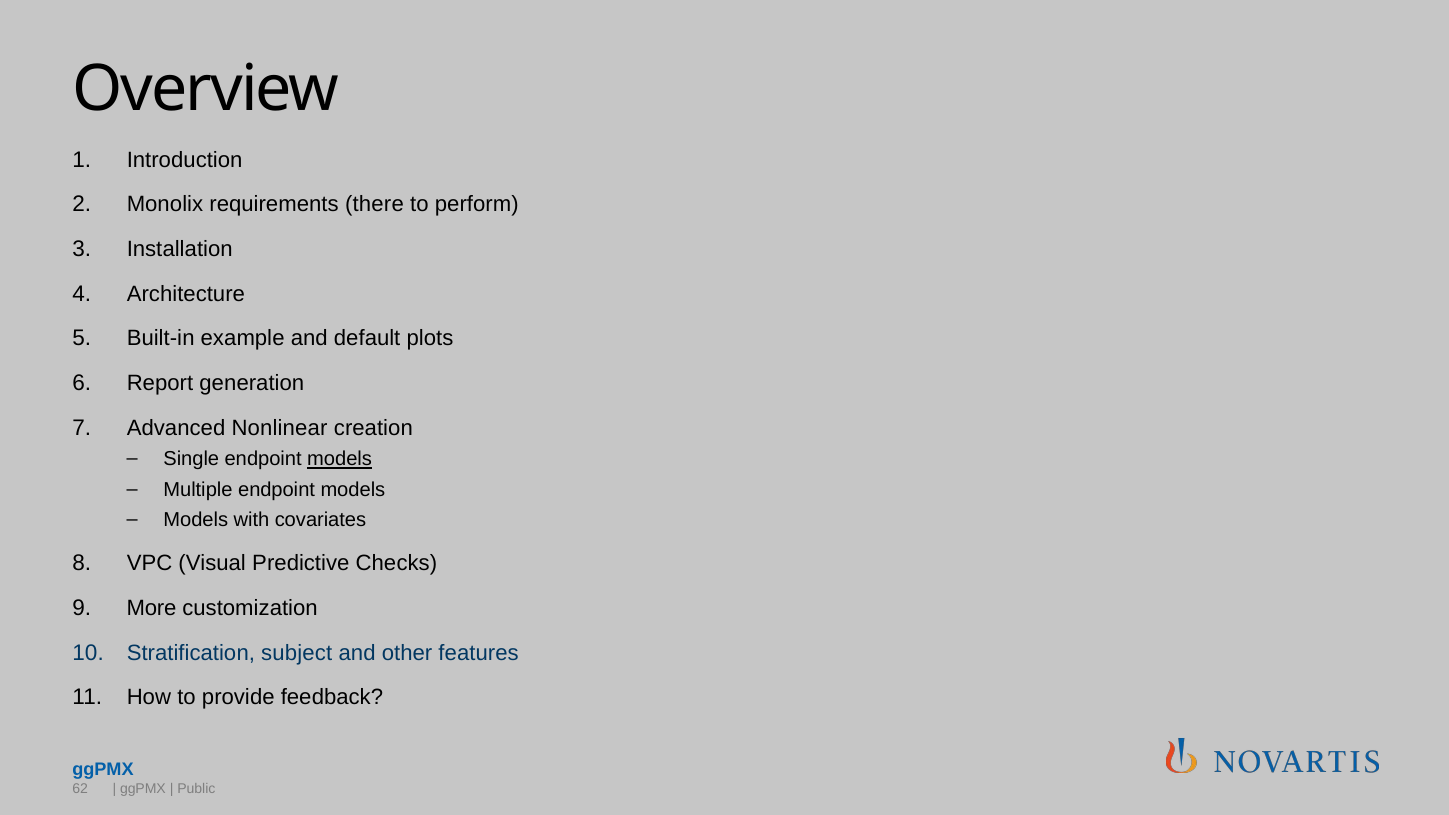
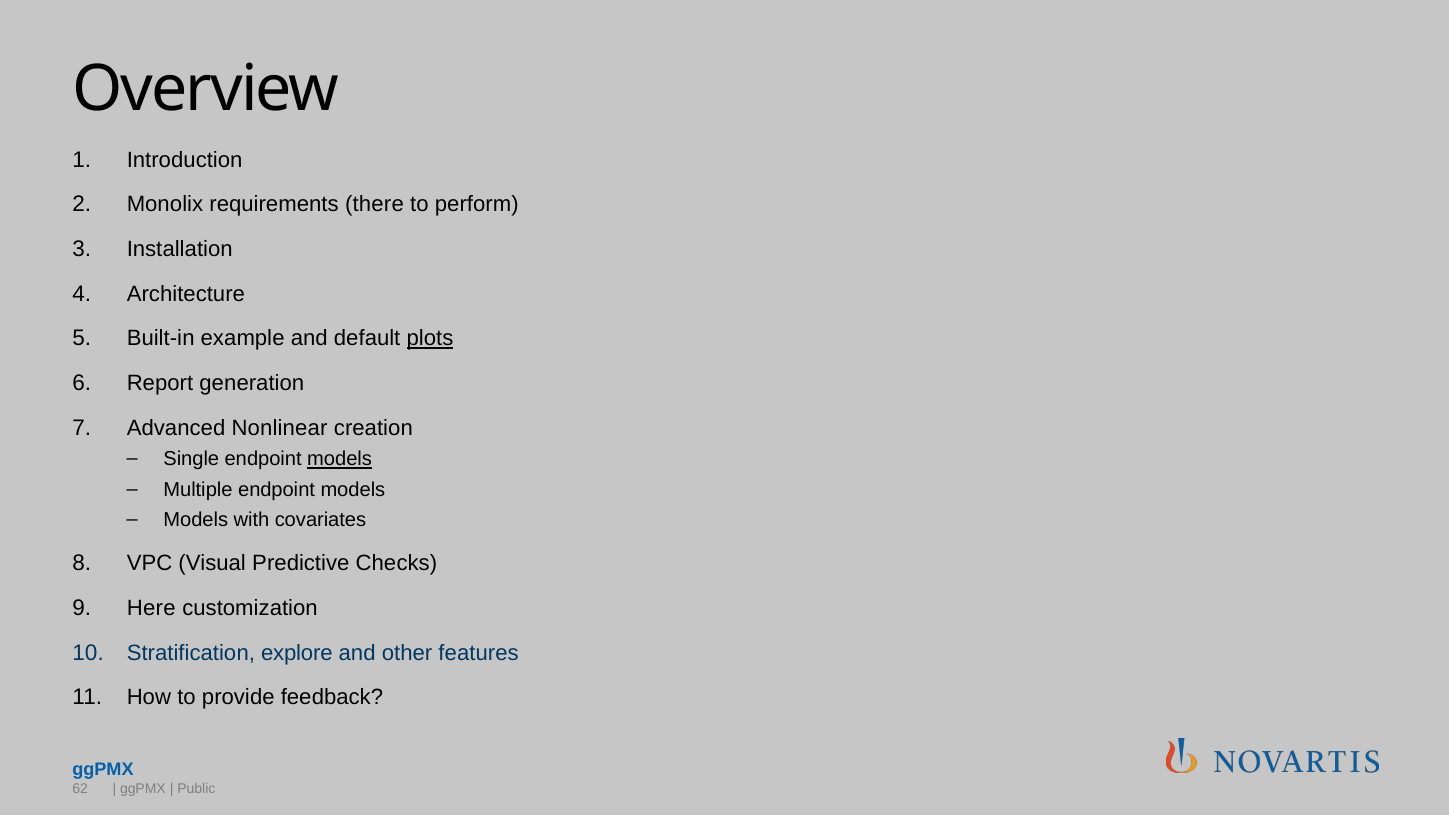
plots underline: none -> present
More: More -> Here
subject: subject -> explore
